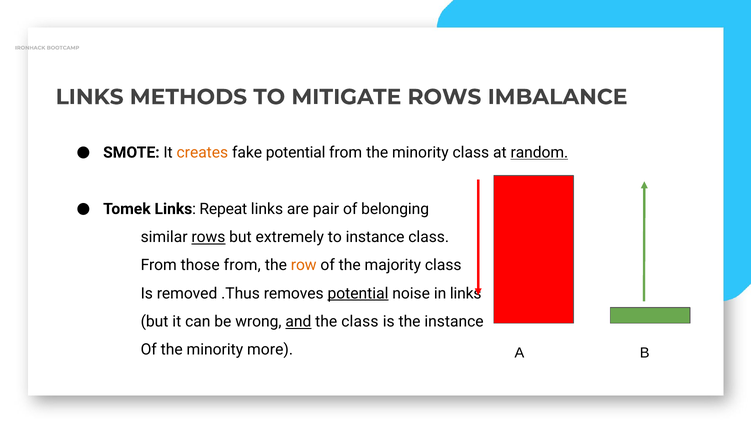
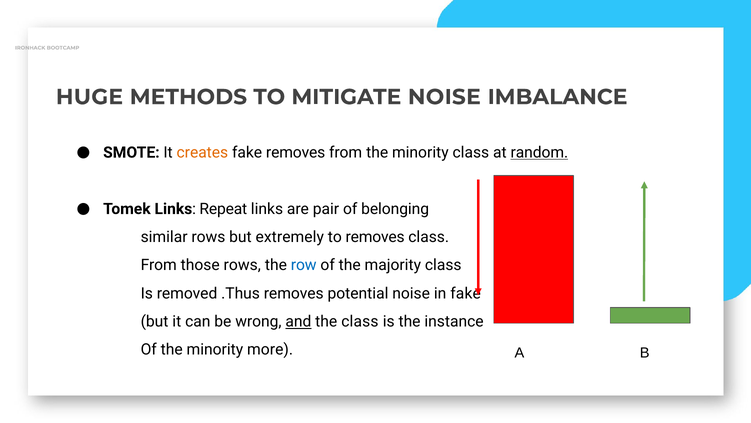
LINKS at (90, 97): LINKS -> HUGE
MITIGATE ROWS: ROWS -> NOISE
fake potential: potential -> removes
rows at (208, 237) underline: present -> none
to instance: instance -> removes
those from: from -> rows
row colour: orange -> blue
potential at (358, 293) underline: present -> none
in links: links -> fake
